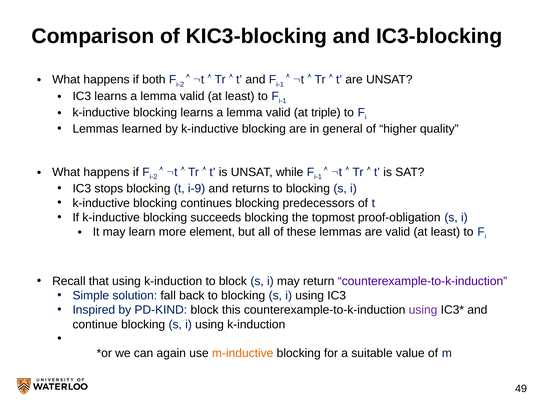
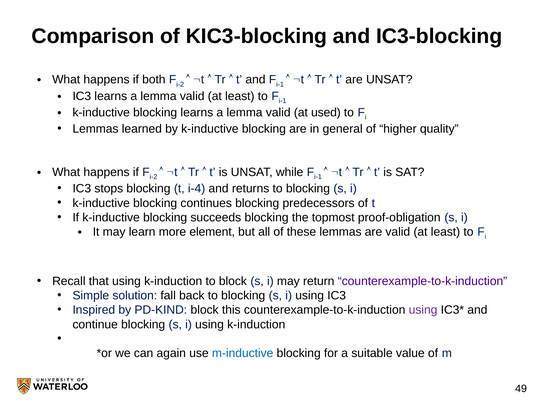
triple: triple -> used
i-9: i-9 -> i-4
m-inductive colour: orange -> blue
